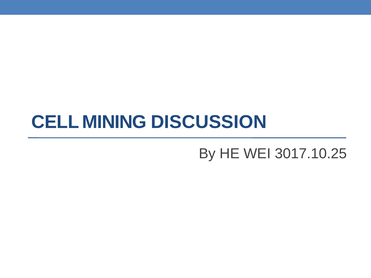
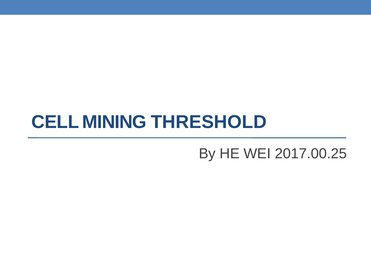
DISCUSSION: DISCUSSION -> THRESHOLD
3017.10.25: 3017.10.25 -> 2017.00.25
